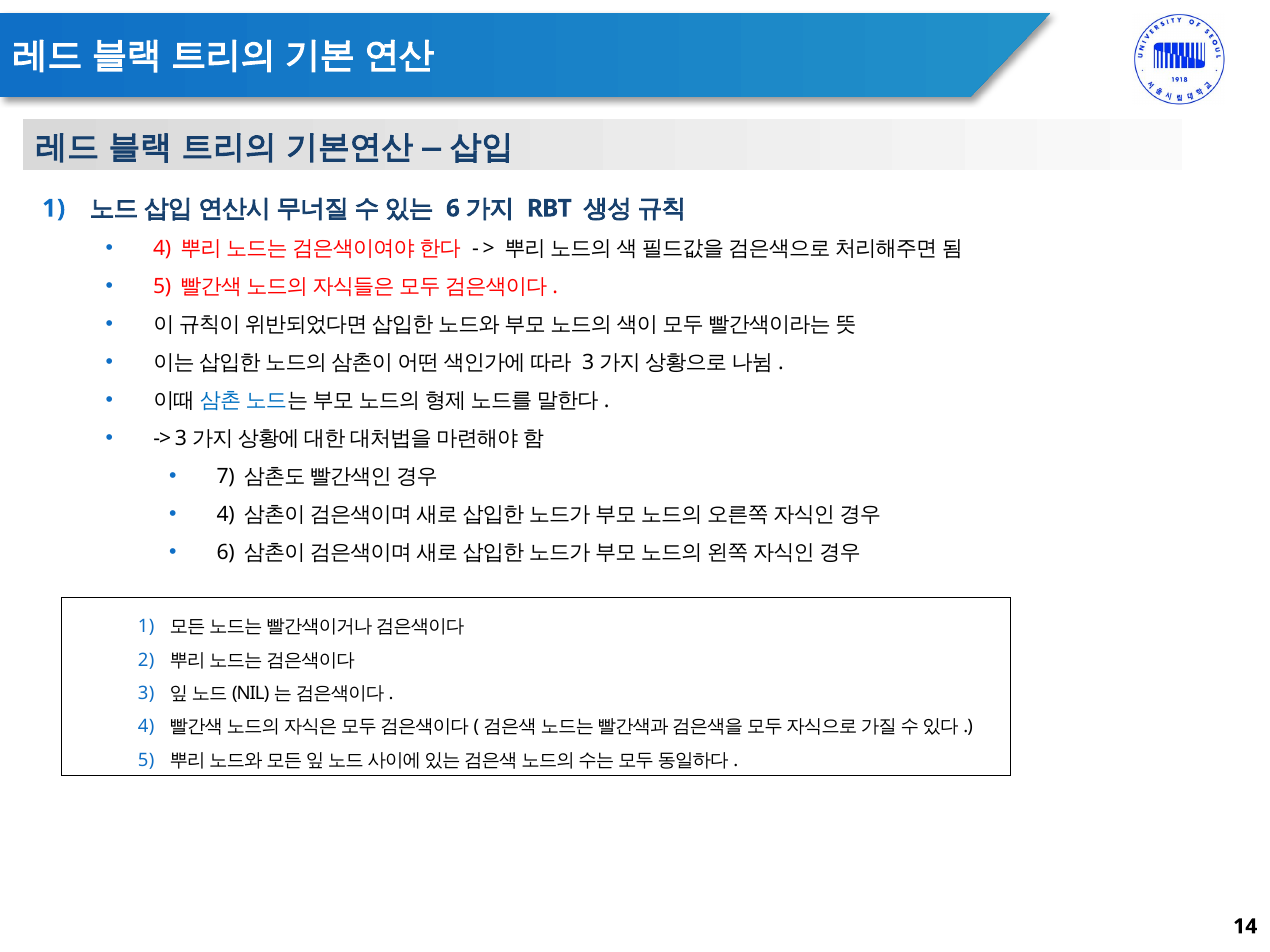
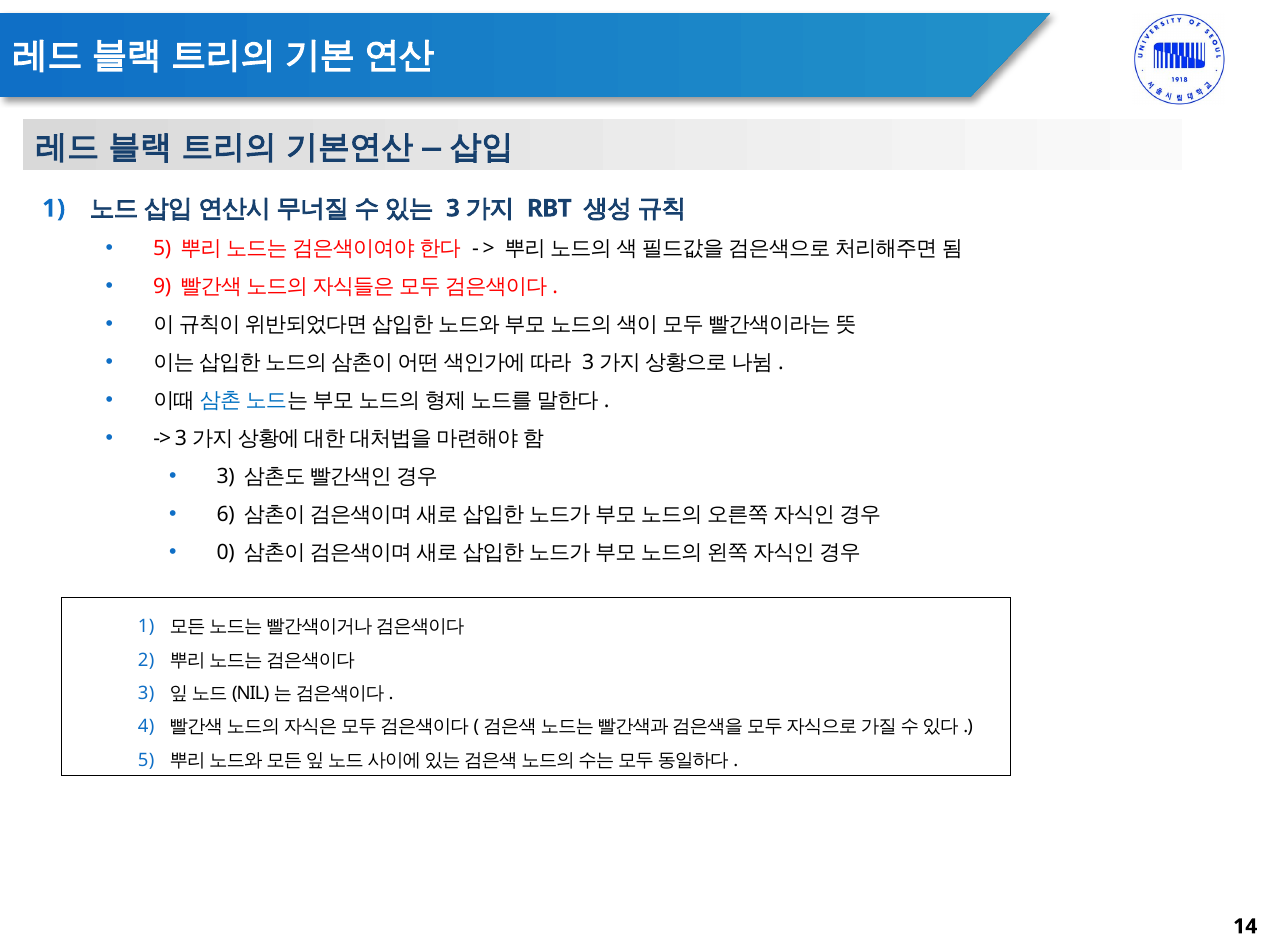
6 at (453, 208): 6 -> 3
4 at (162, 248): 4 -> 5
5 at (162, 287): 5 -> 9
7 at (226, 477): 7 -> 3
4 at (226, 515): 4 -> 6
6 at (226, 553): 6 -> 0
